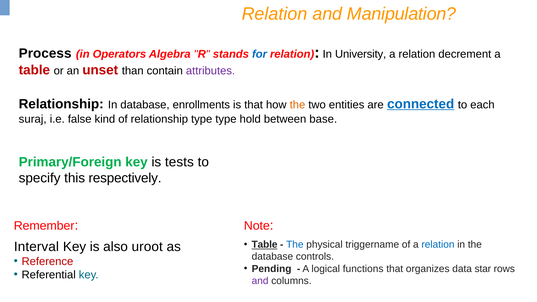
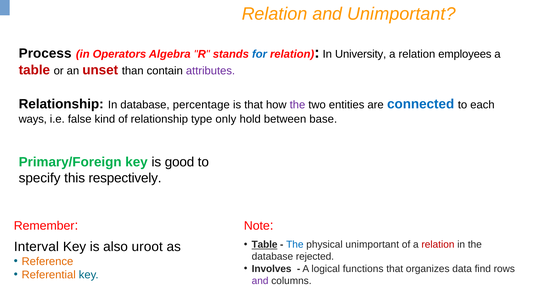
and Manipulation: Manipulation -> Unimportant
decrement: decrement -> employees
enrollments: enrollments -> percentage
the at (297, 105) colour: orange -> purple
connected underline: present -> none
suraj: suraj -> ways
type type: type -> only
tests: tests -> good
physical triggername: triggername -> unimportant
relation at (438, 245) colour: blue -> red
controls: controls -> rejected
Reference colour: red -> orange
Pending: Pending -> Involves
star: star -> find
Referential colour: black -> orange
